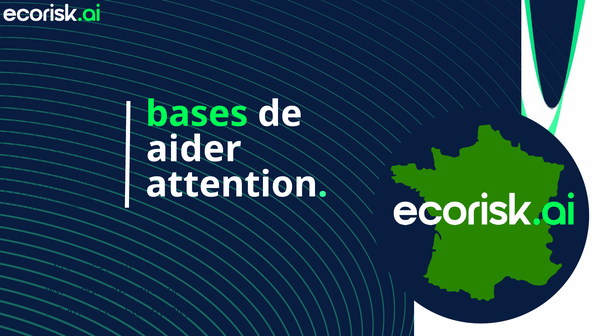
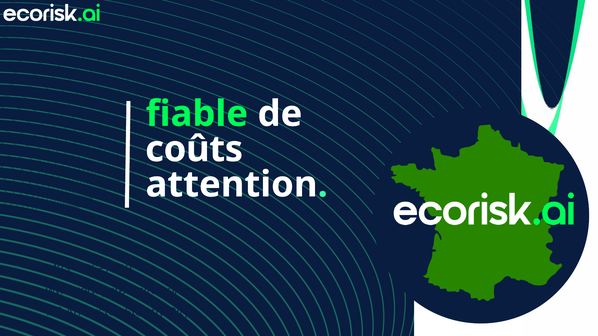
bases: bases -> fiable
aider: aider -> coûts
